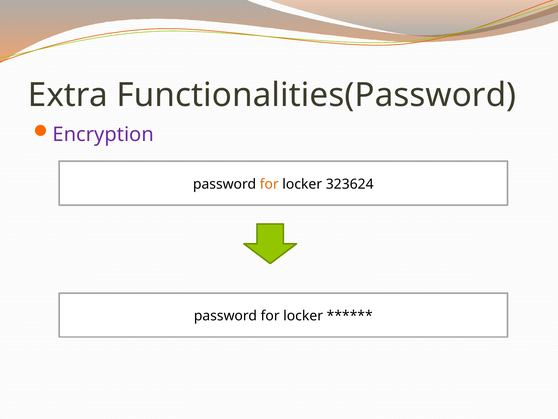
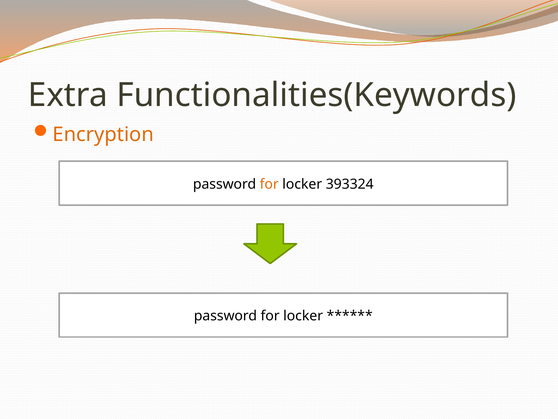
Functionalities(Password: Functionalities(Password -> Functionalities(Keywords
Encryption colour: purple -> orange
323624: 323624 -> 393324
